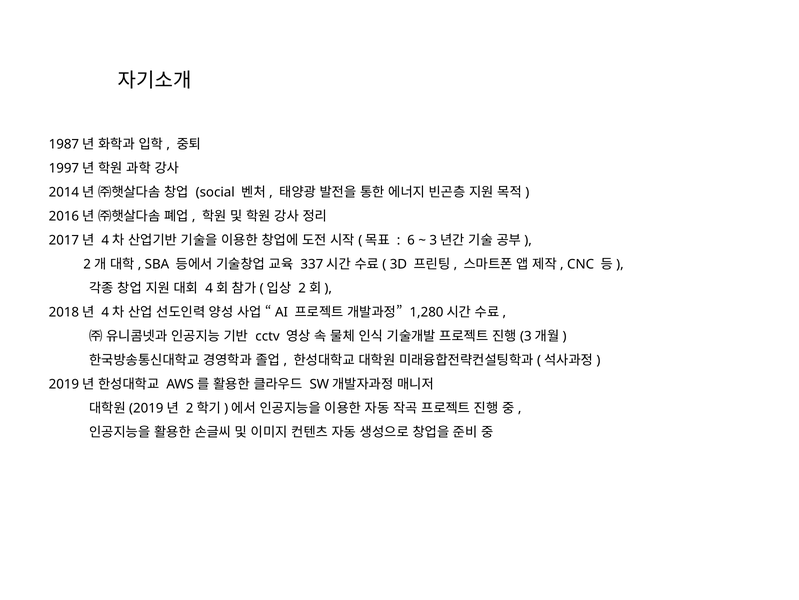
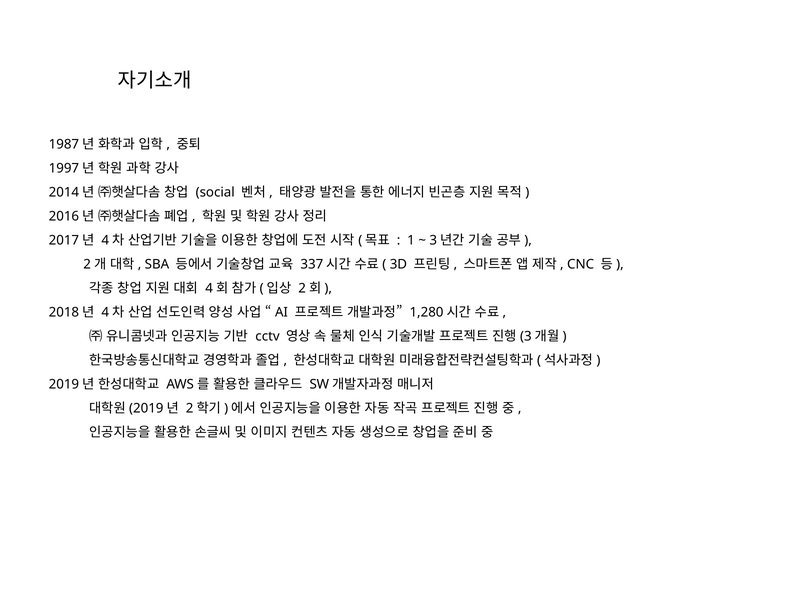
6: 6 -> 1
